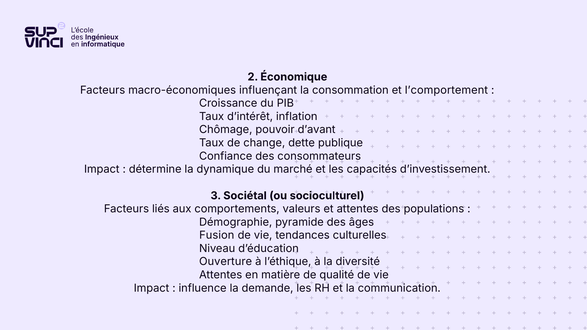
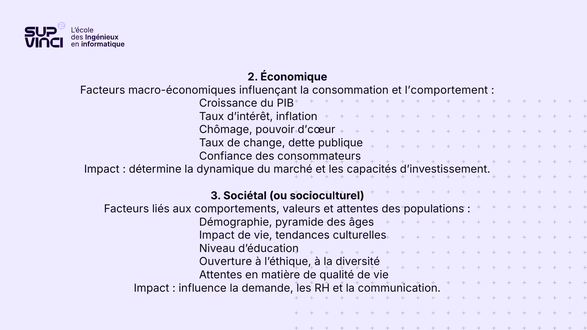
d’avant: d’avant -> d’cœur
Fusion at (217, 235): Fusion -> Impact
